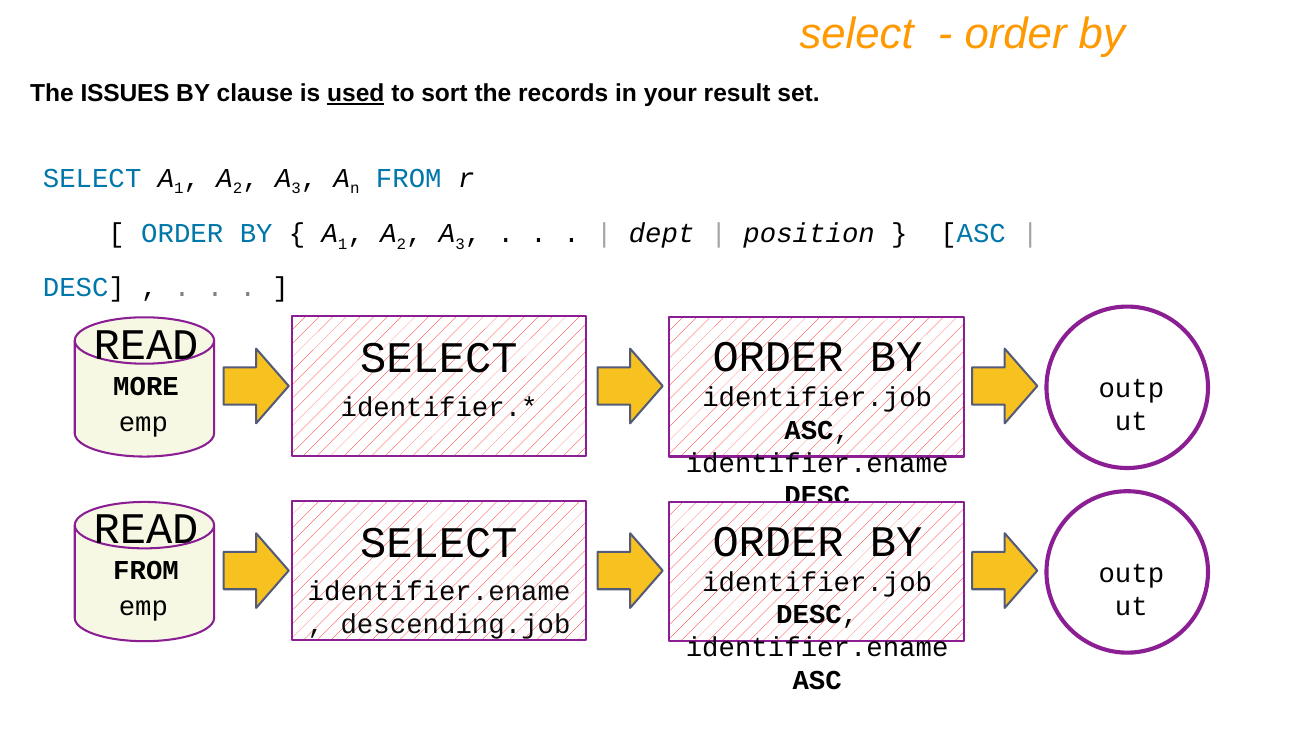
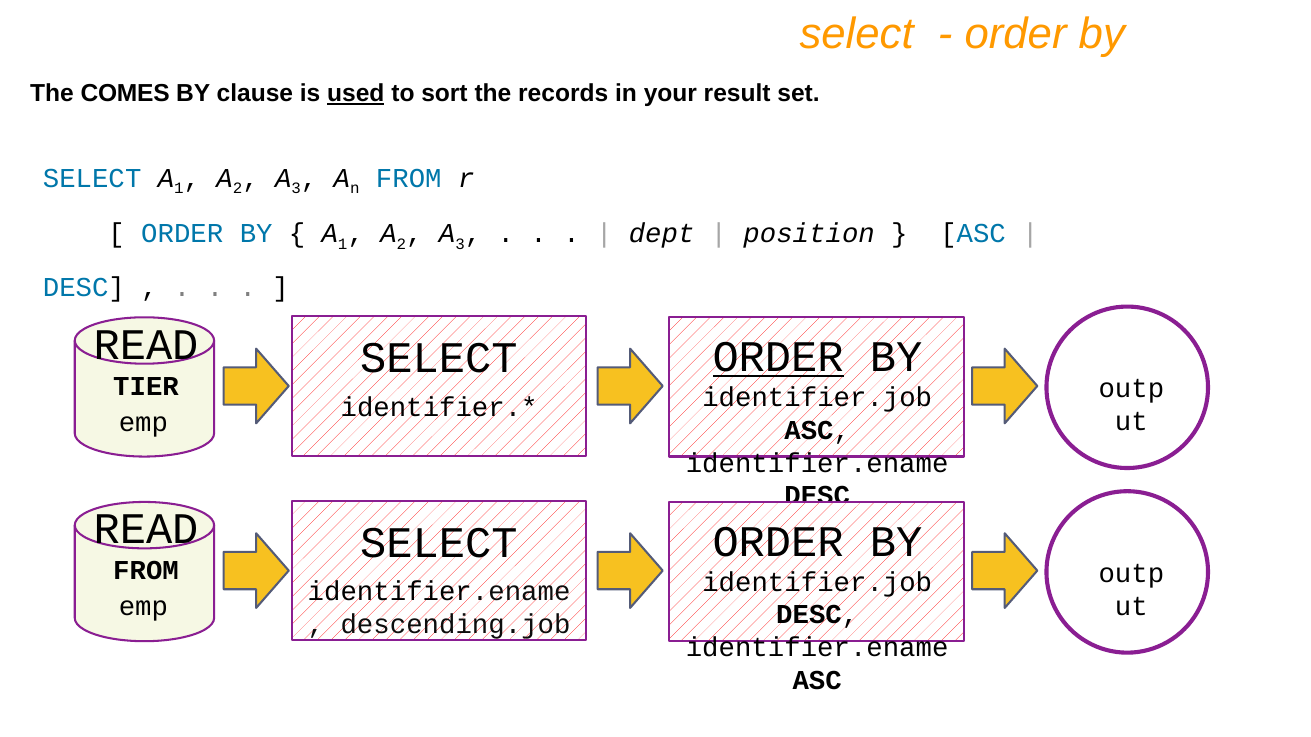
ISSUES: ISSUES -> COMES
ORDER at (778, 357) underline: none -> present
MORE: MORE -> TIER
